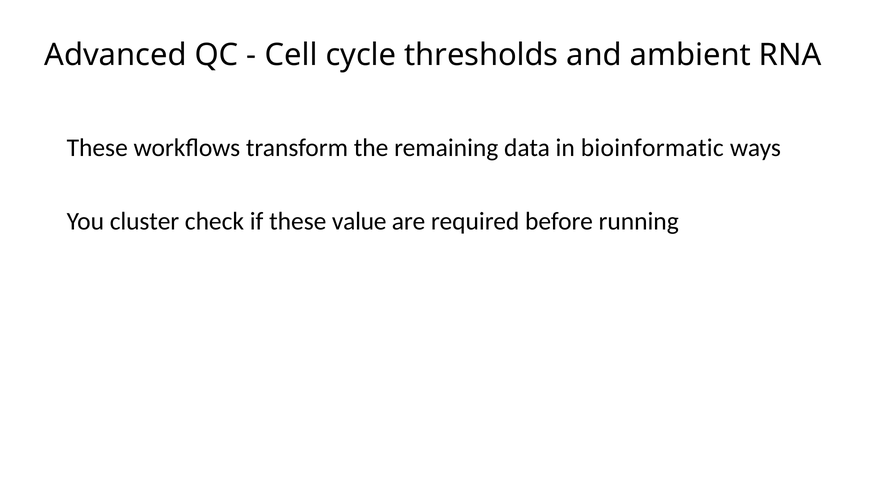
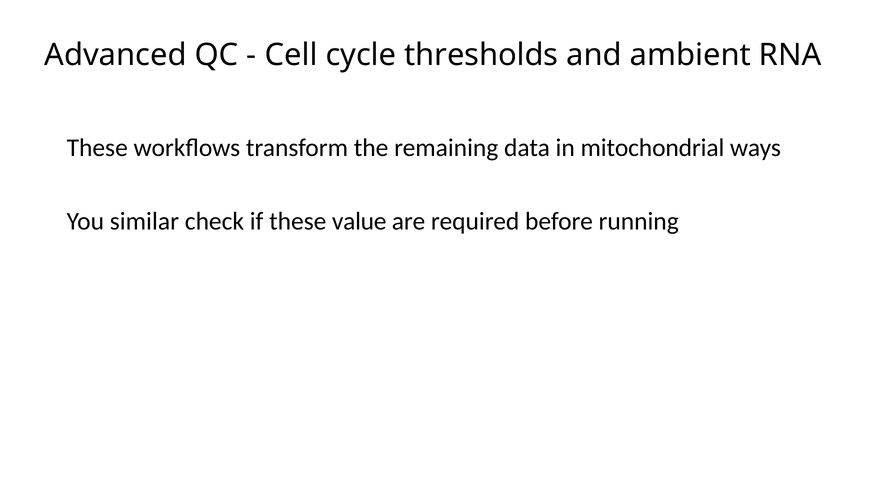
bioinformatic: bioinformatic -> mitochondrial
cluster: cluster -> similar
